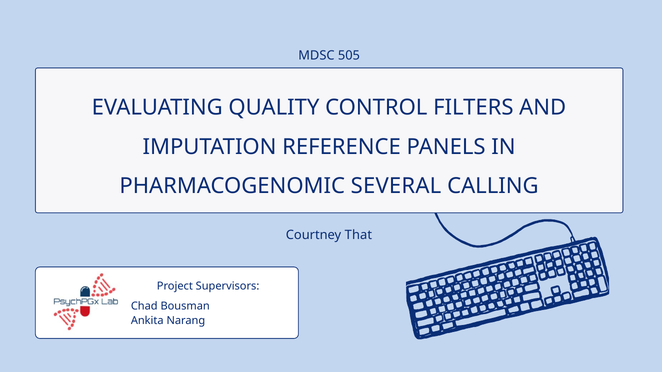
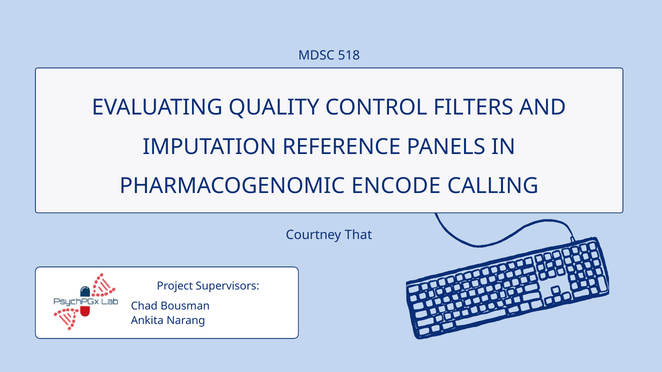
505: 505 -> 518
SEVERAL: SEVERAL -> ENCODE
